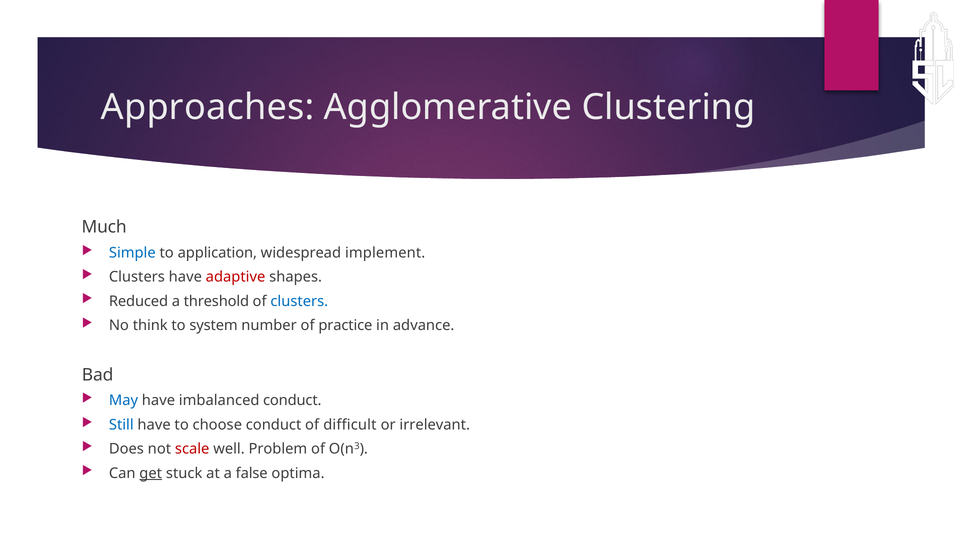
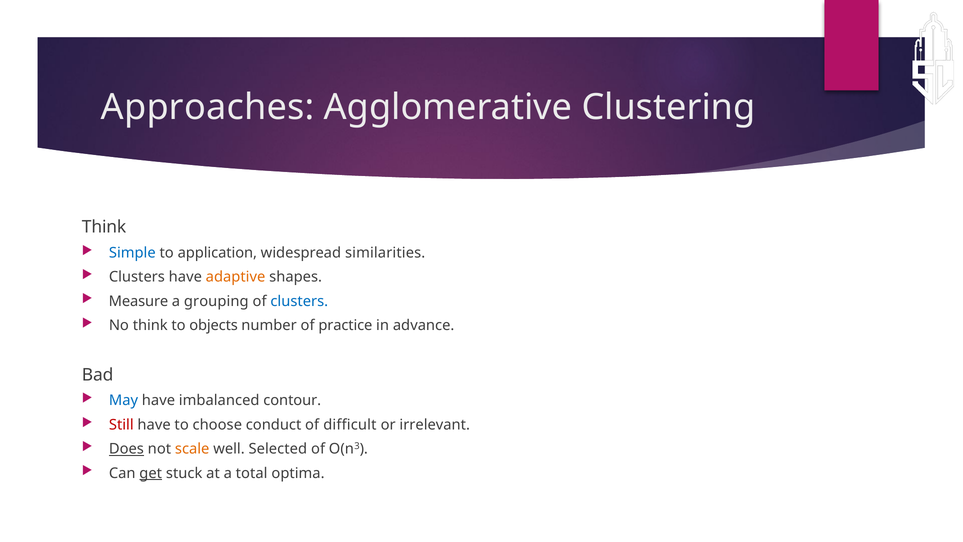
Much at (104, 227): Much -> Think
implement: implement -> similarities
adaptive colour: red -> orange
Reduced: Reduced -> Measure
threshold: threshold -> grouping
system: system -> objects
imbalanced conduct: conduct -> contour
Still colour: blue -> red
Does underline: none -> present
scale colour: red -> orange
Problem: Problem -> Selected
false: false -> total
